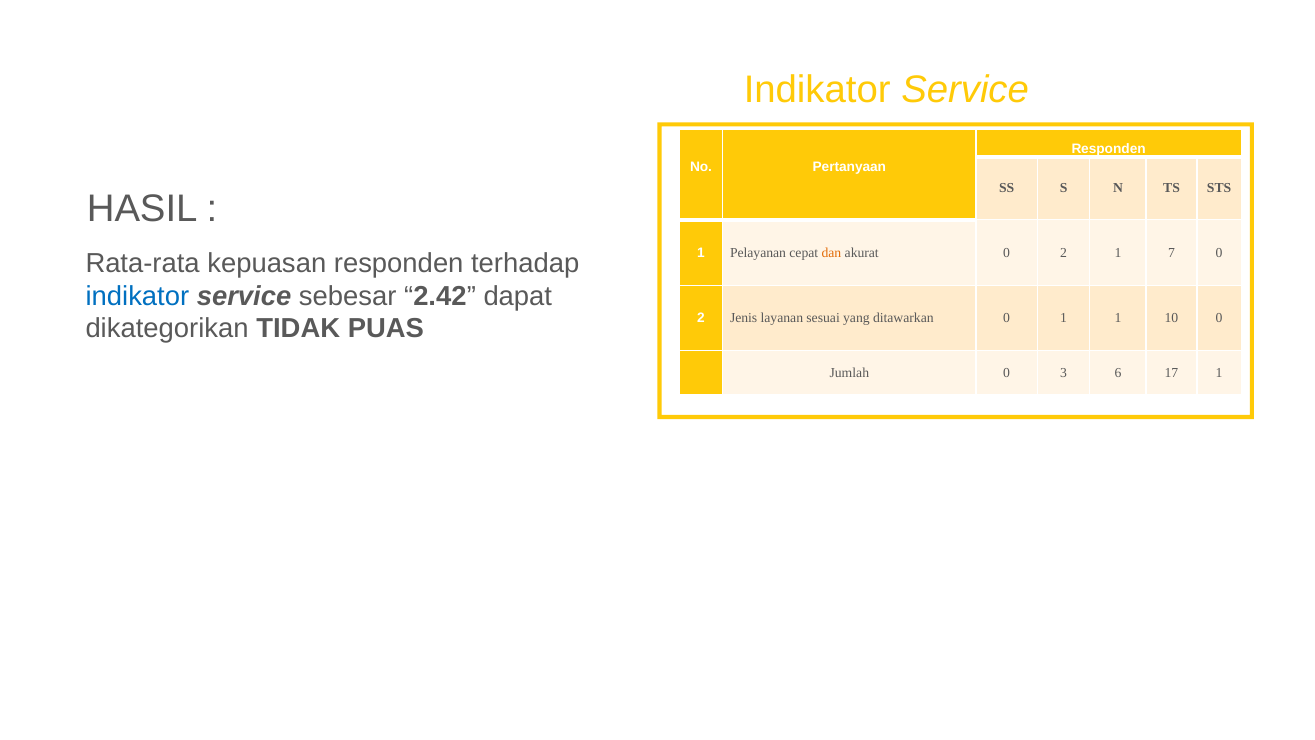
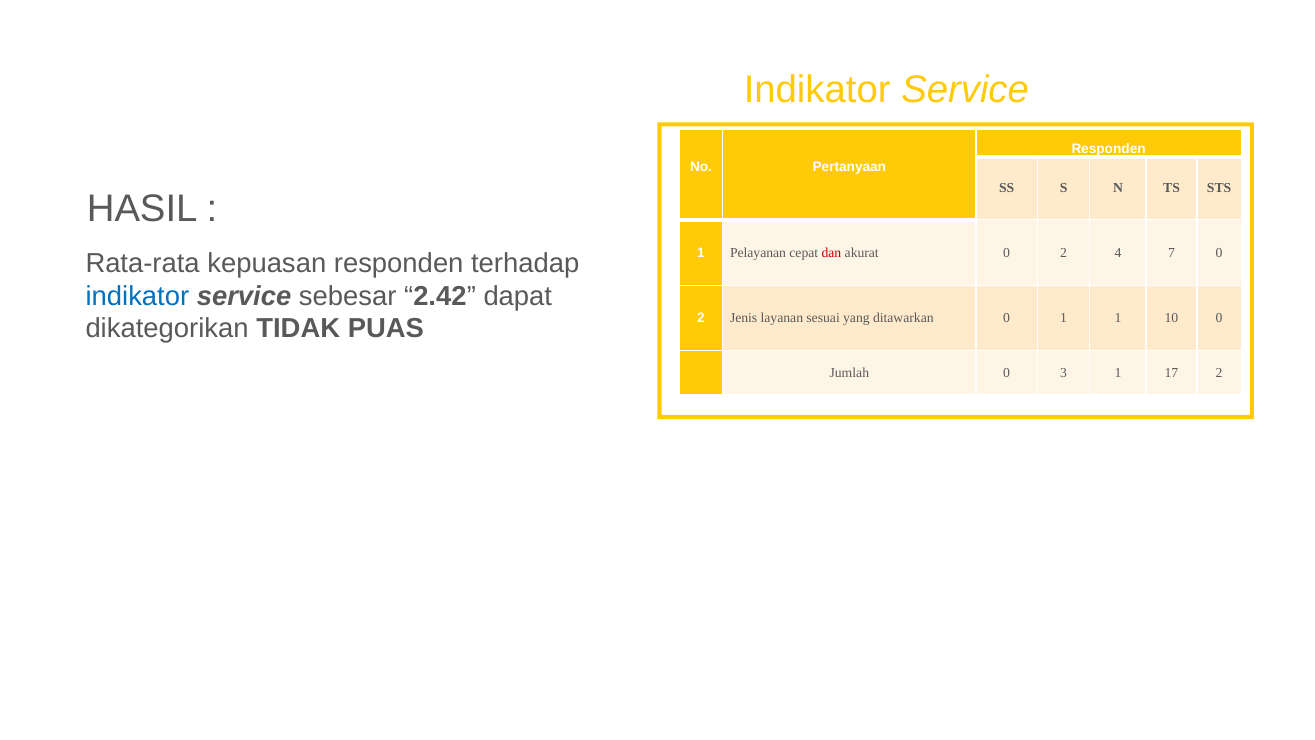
dan colour: orange -> red
2 1: 1 -> 4
3 6: 6 -> 1
17 1: 1 -> 2
